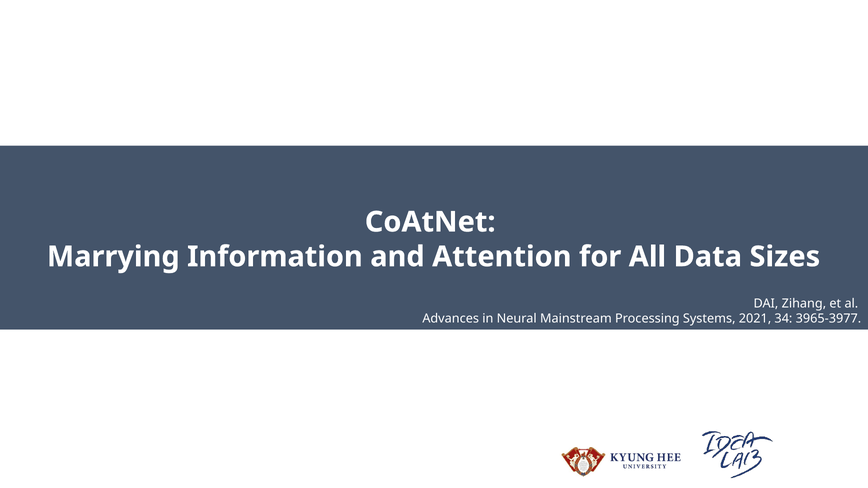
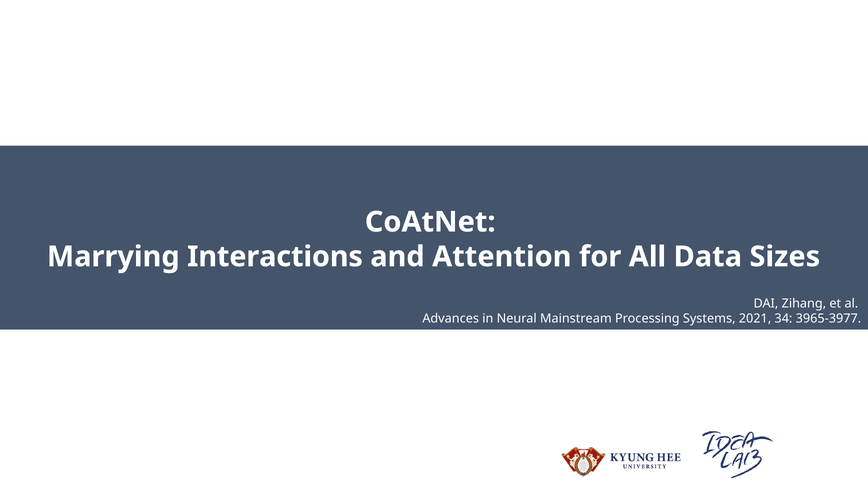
Information: Information -> Interactions
